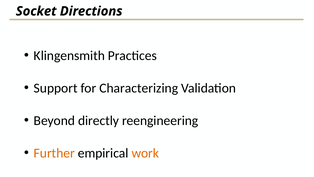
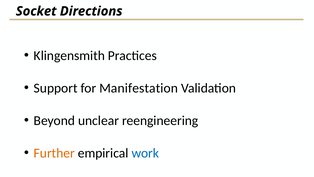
Characterizing: Characterizing -> Manifestation
directly: directly -> unclear
work colour: orange -> blue
